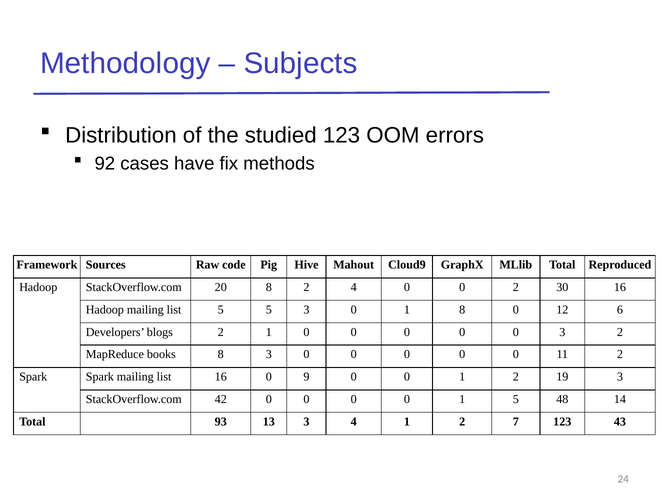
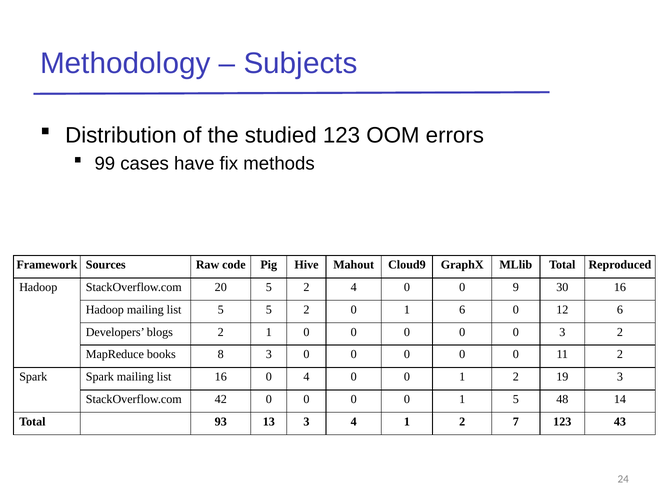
92: 92 -> 99
20 8: 8 -> 5
0 2: 2 -> 9
5 5 3: 3 -> 2
1 8: 8 -> 6
0 9: 9 -> 4
